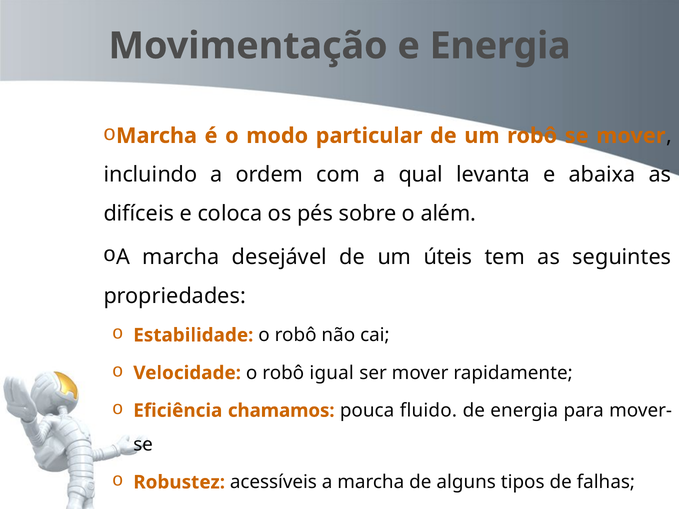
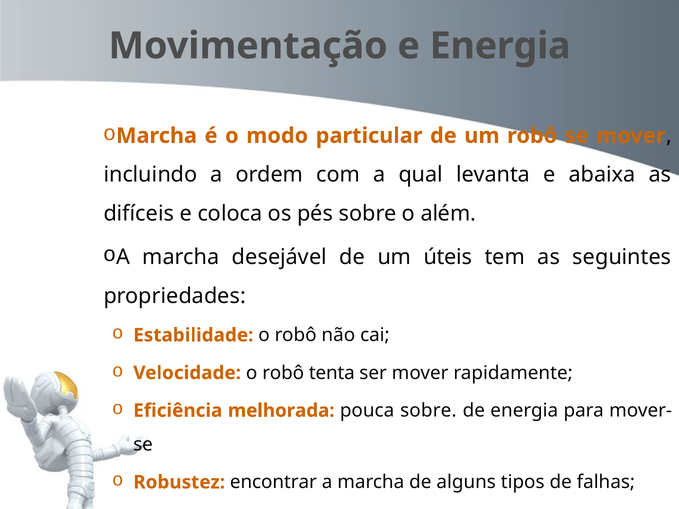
igual: igual -> tenta
chamamos: chamamos -> melhorada
pouca fluido: fluido -> sobre
acessíveis: acessíveis -> encontrar
